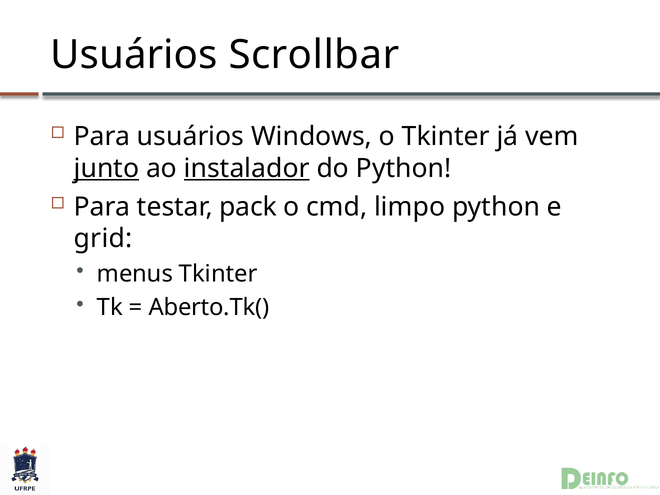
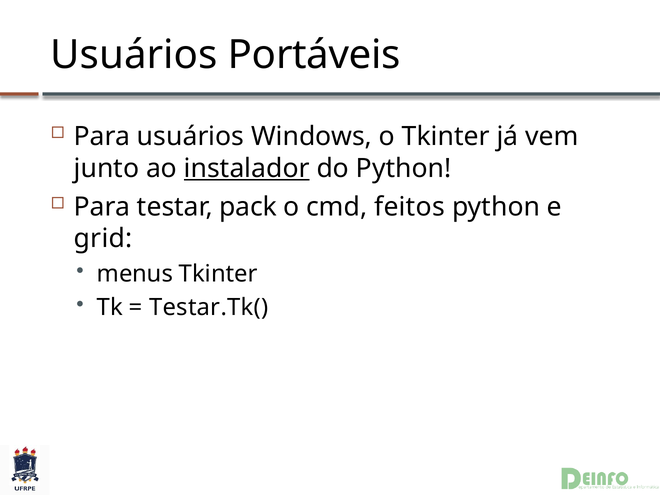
Scrollbar: Scrollbar -> Portáveis
junto underline: present -> none
limpo: limpo -> feitos
Aberto.Tk(: Aberto.Tk( -> Testar.Tk(
